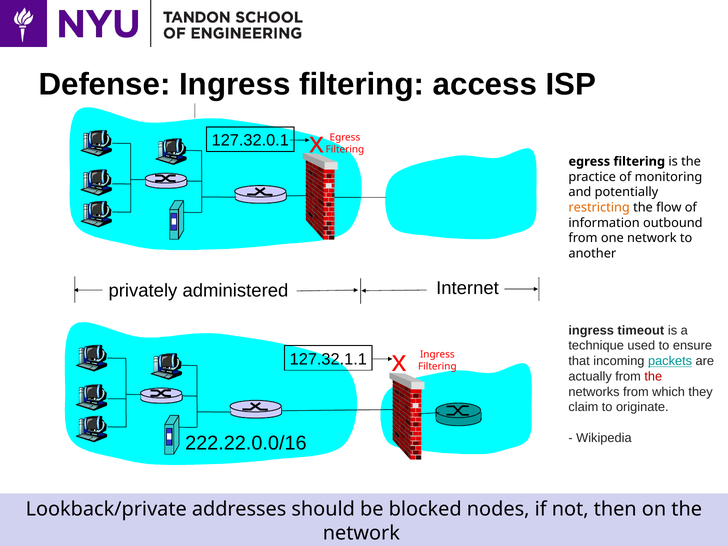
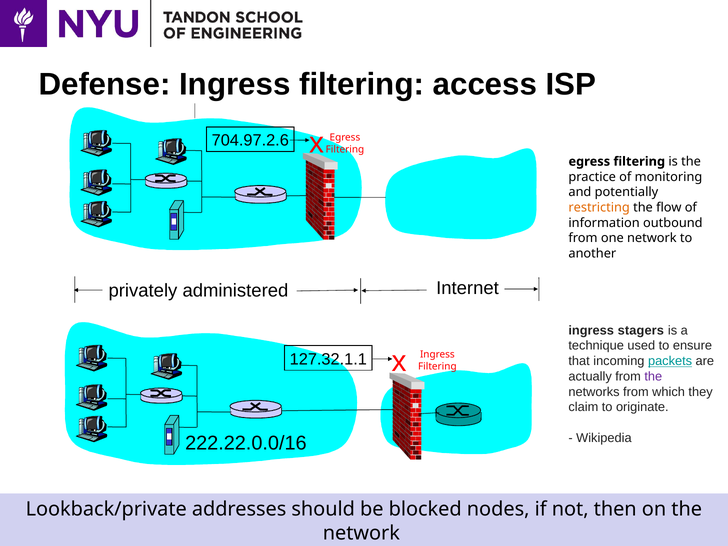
127.32.0.1: 127.32.0.1 -> 704.97.2.6
timeout: timeout -> stagers
the at (653, 376) colour: red -> purple
